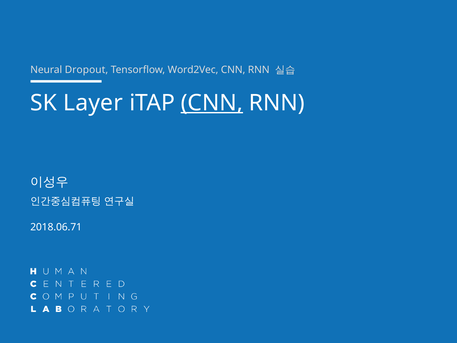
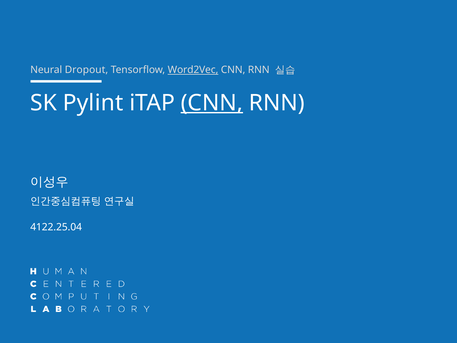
Word2Vec underline: none -> present
Layer: Layer -> Pylint
2018.06.71: 2018.06.71 -> 4122.25.04
